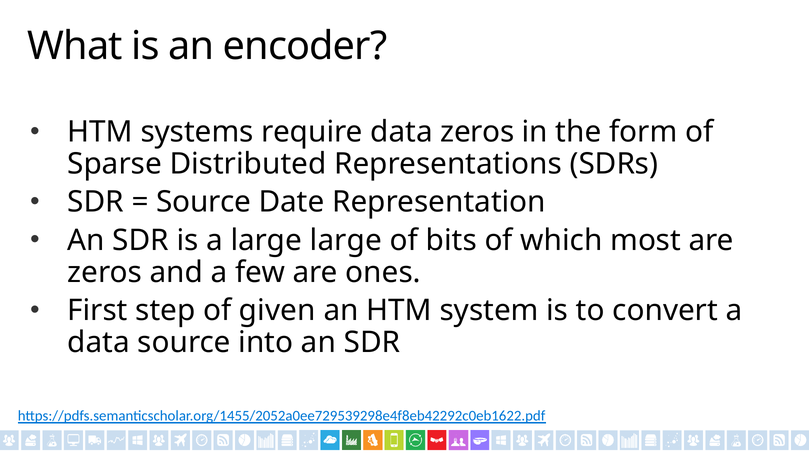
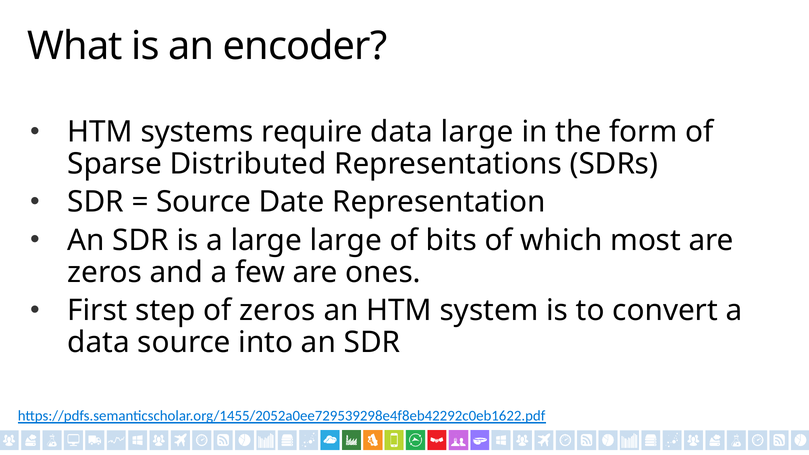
data zeros: zeros -> large
of given: given -> zeros
